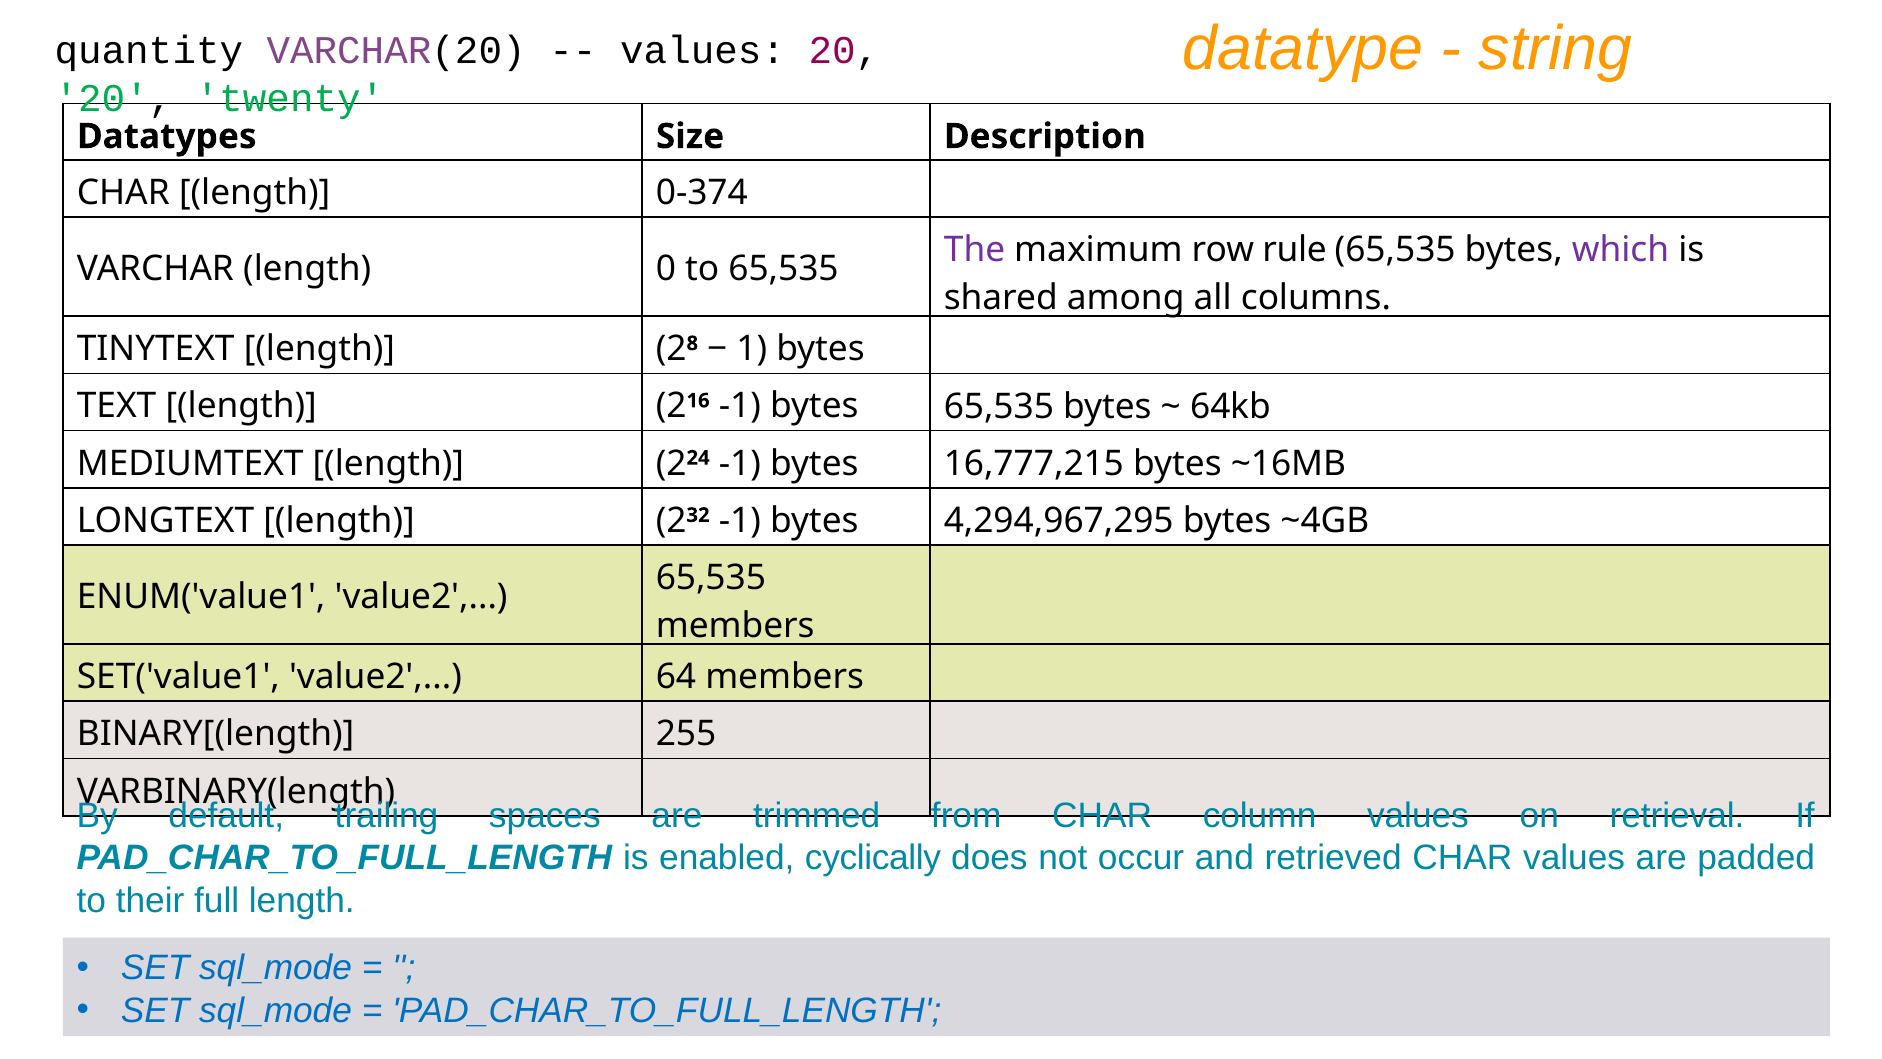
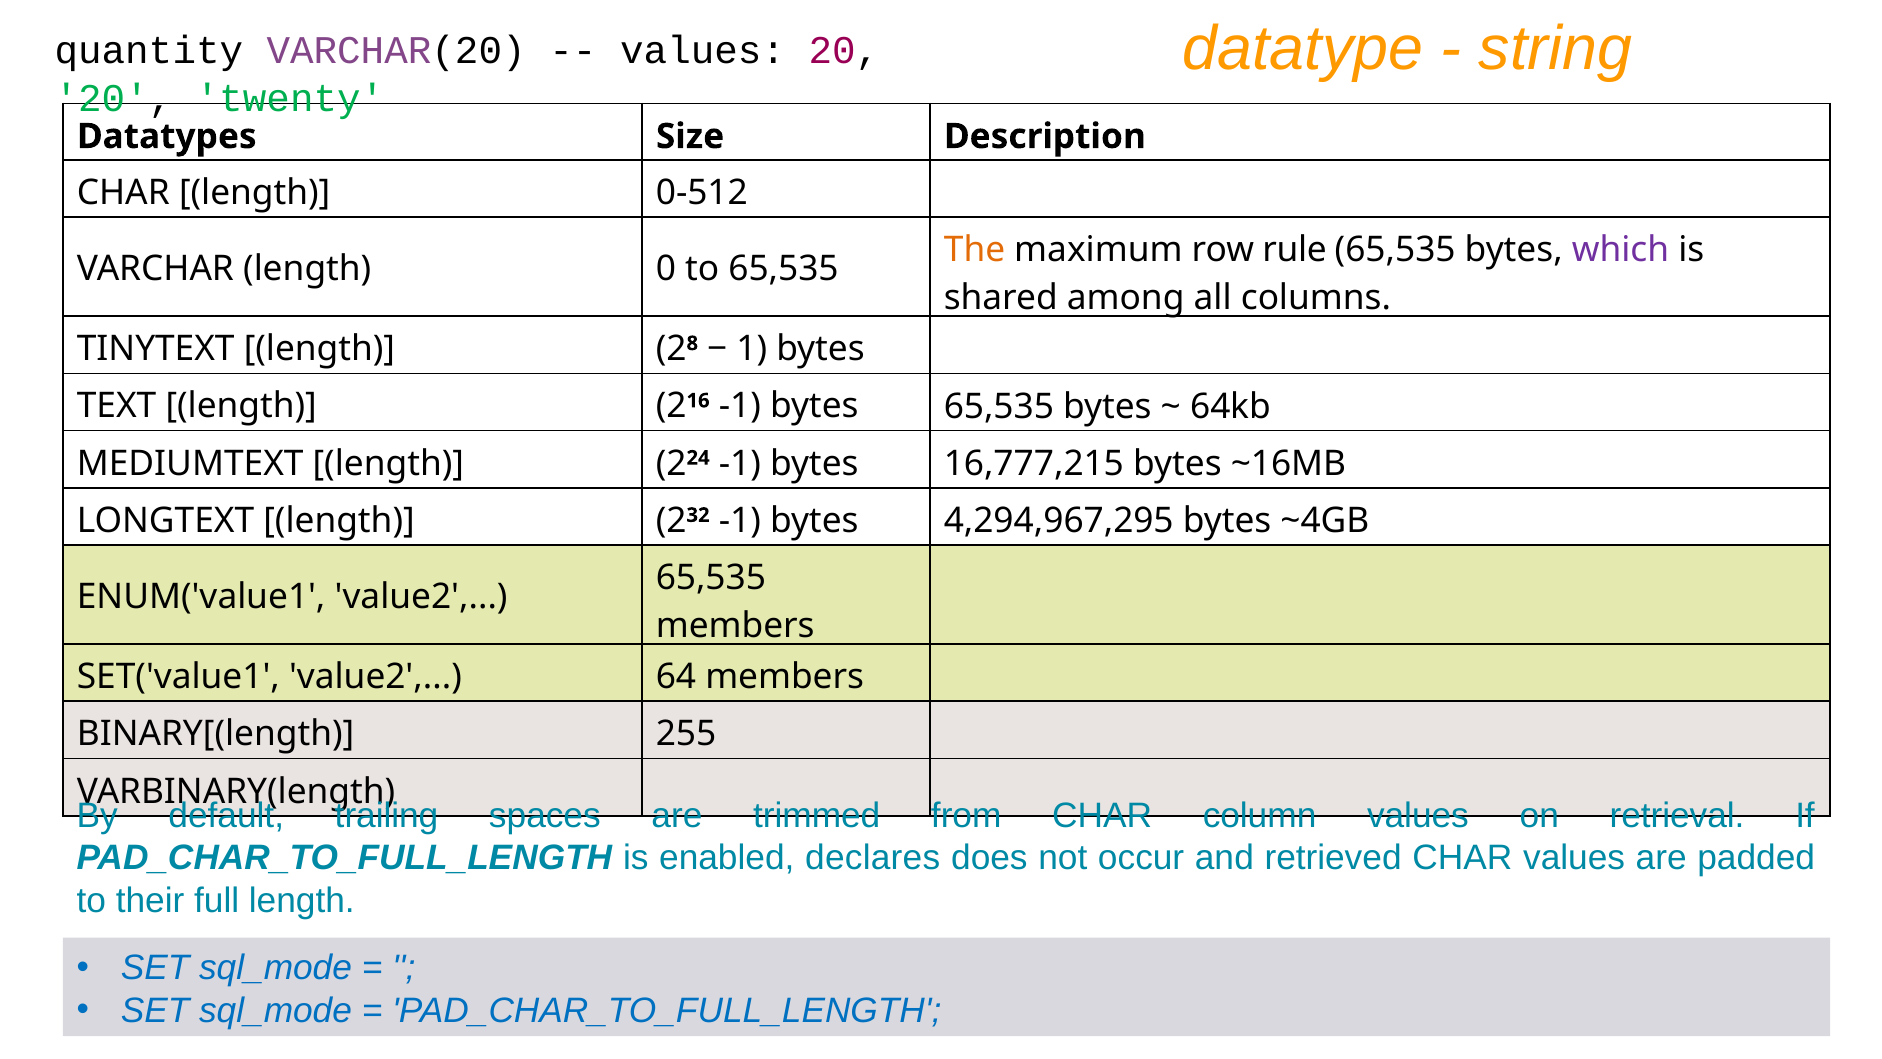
0-374: 0-374 -> 0-512
The colour: purple -> orange
cyclically: cyclically -> declares
